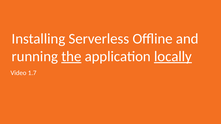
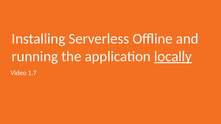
the underline: present -> none
